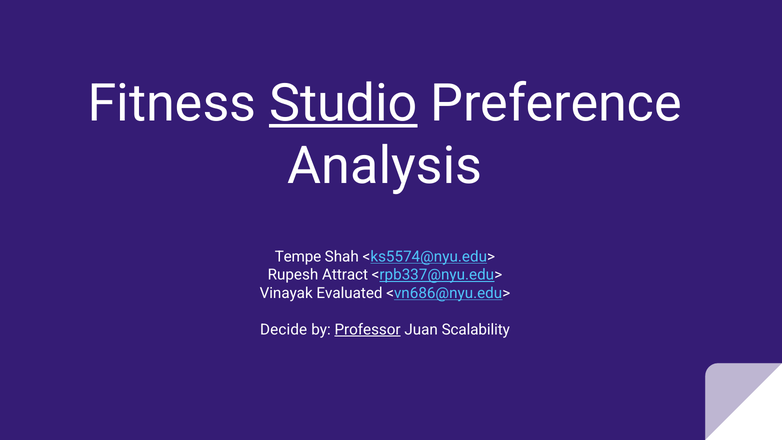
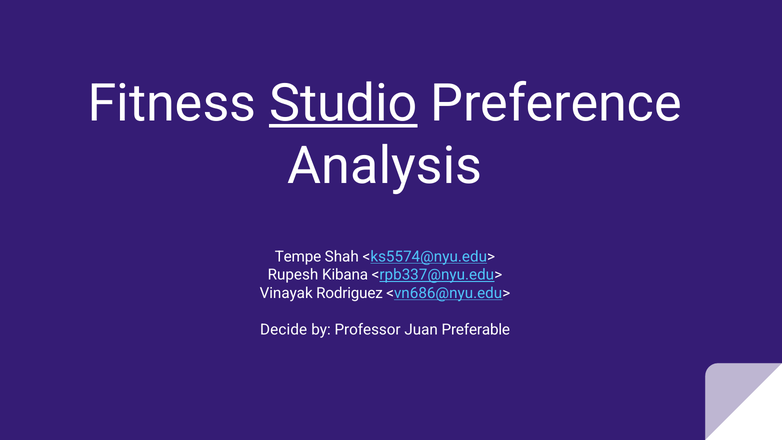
Attract: Attract -> Kibana
Evaluated: Evaluated -> Rodriguez
Professor underline: present -> none
Scalability: Scalability -> Preferable
